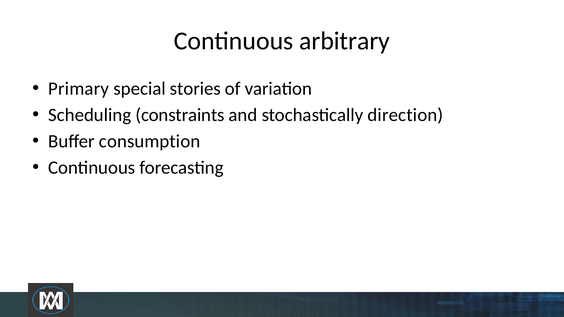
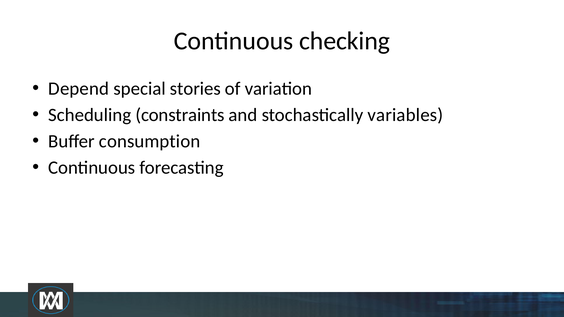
arbitrary: arbitrary -> checking
Primary: Primary -> Depend
direction: direction -> variables
